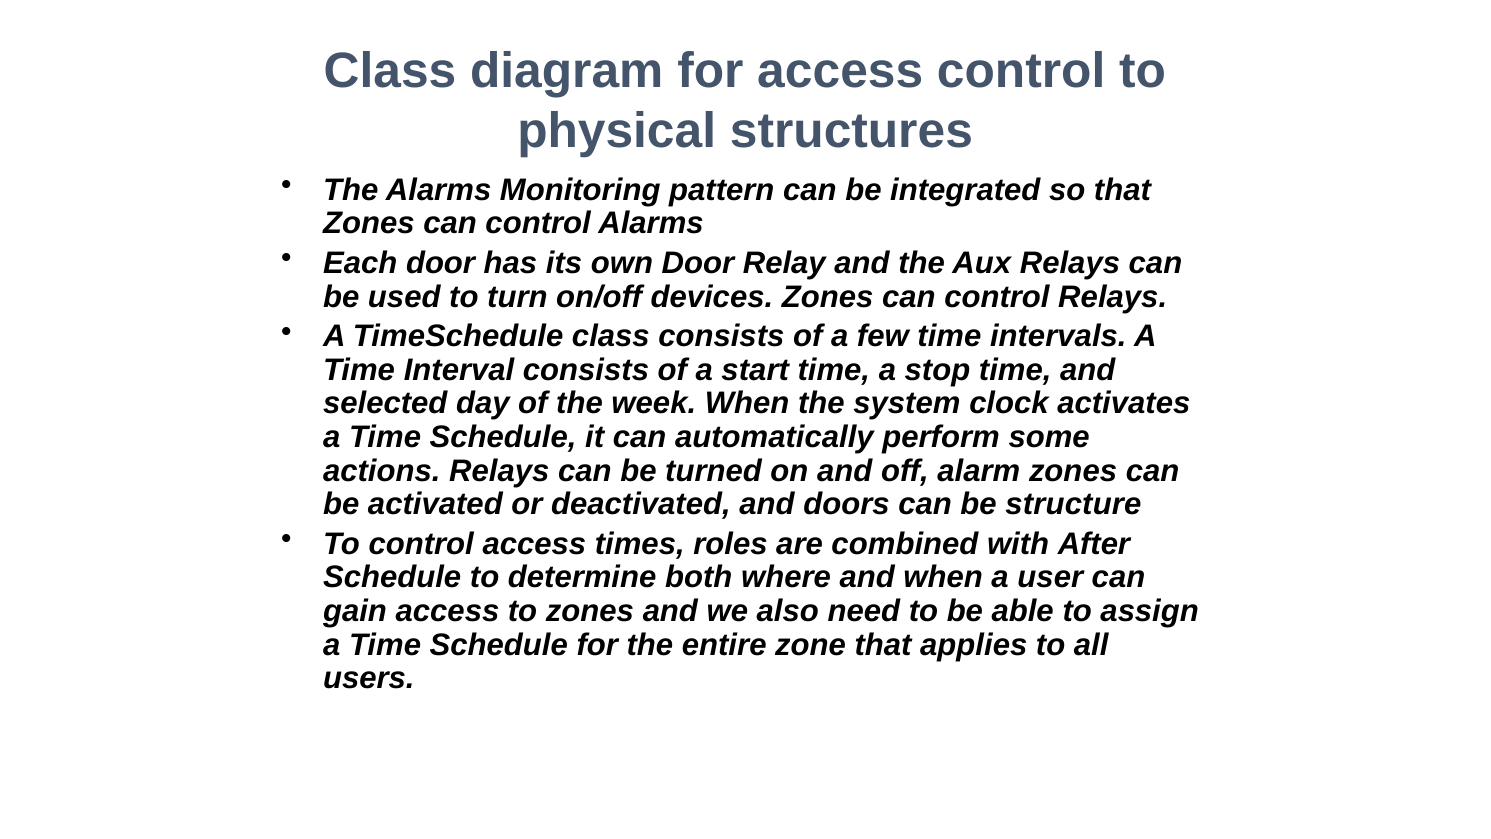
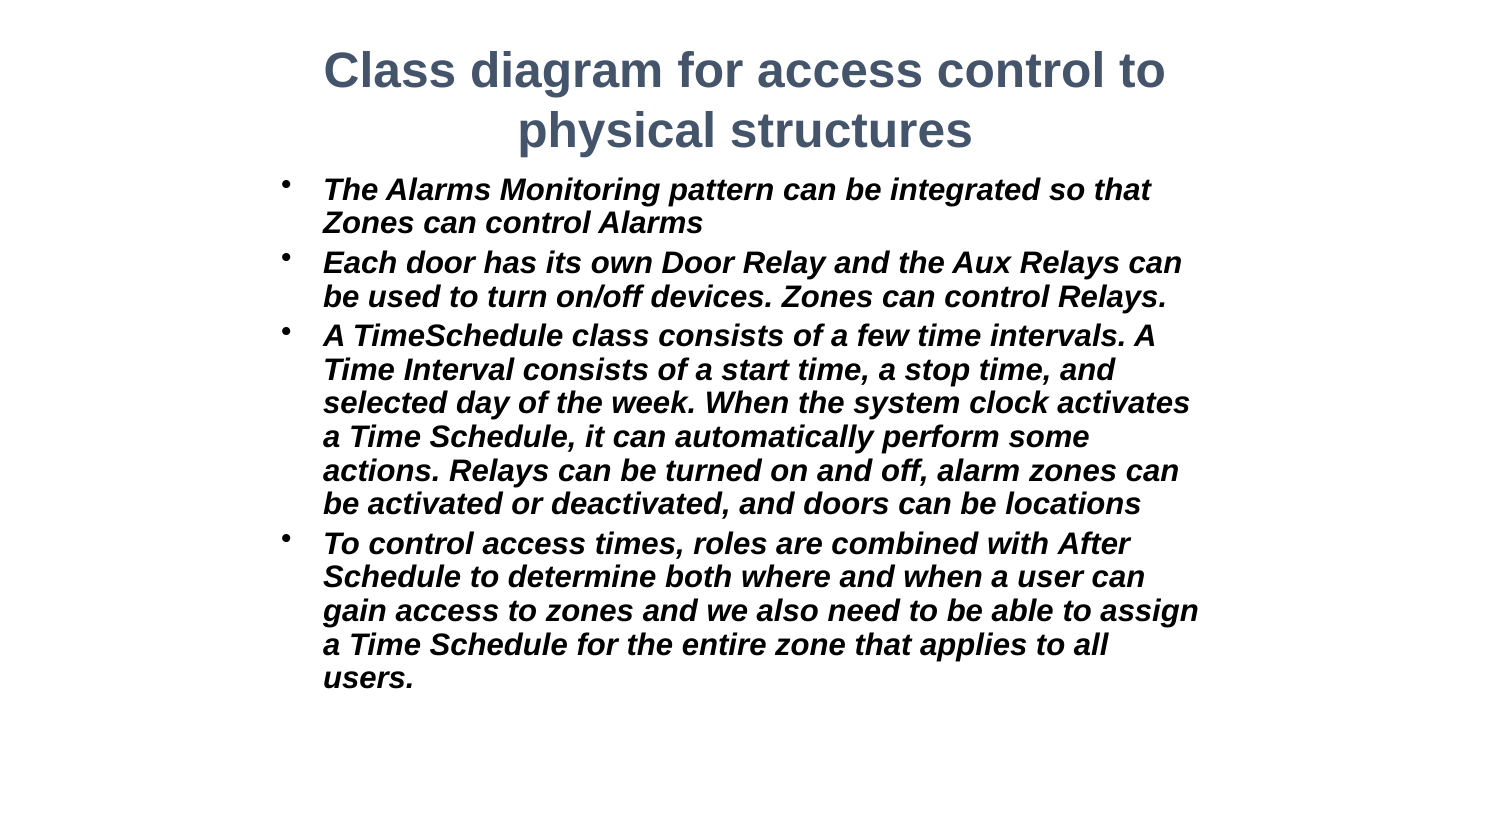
structure: structure -> locations
